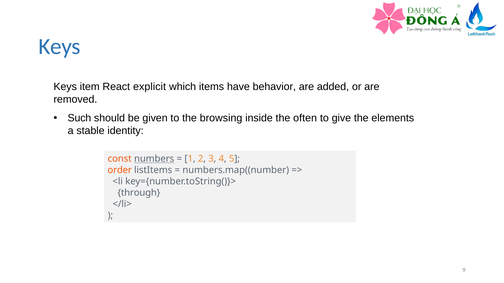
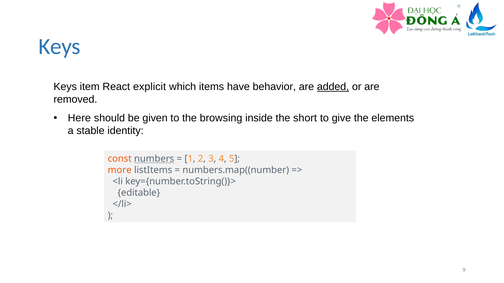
added underline: none -> present
Such: Such -> Here
often: often -> short
order: order -> more
through: through -> editable
